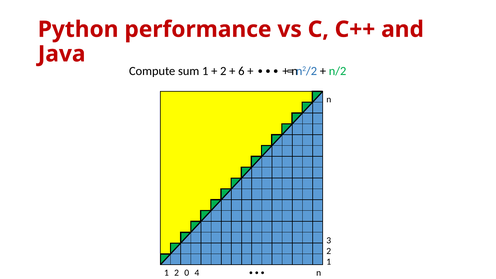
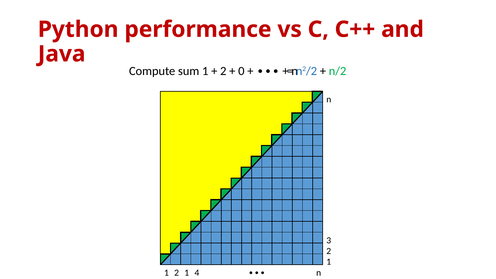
6: 6 -> 0
2 0: 0 -> 1
